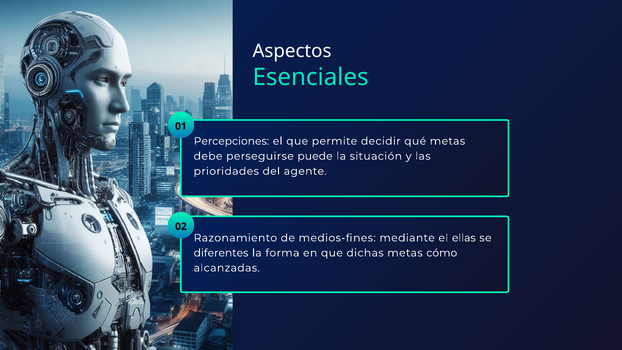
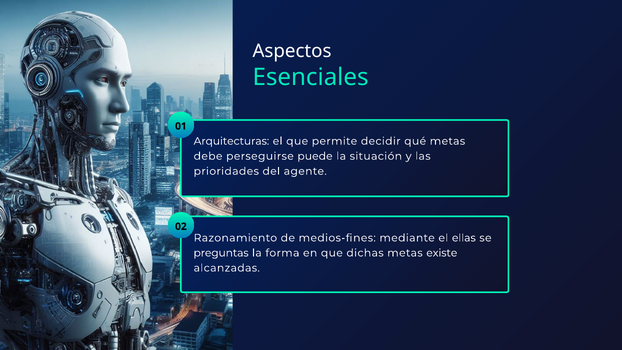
Percepciones: Percepciones -> Arquitecturas
diferentes: diferentes -> preguntas
cómo: cómo -> existe
